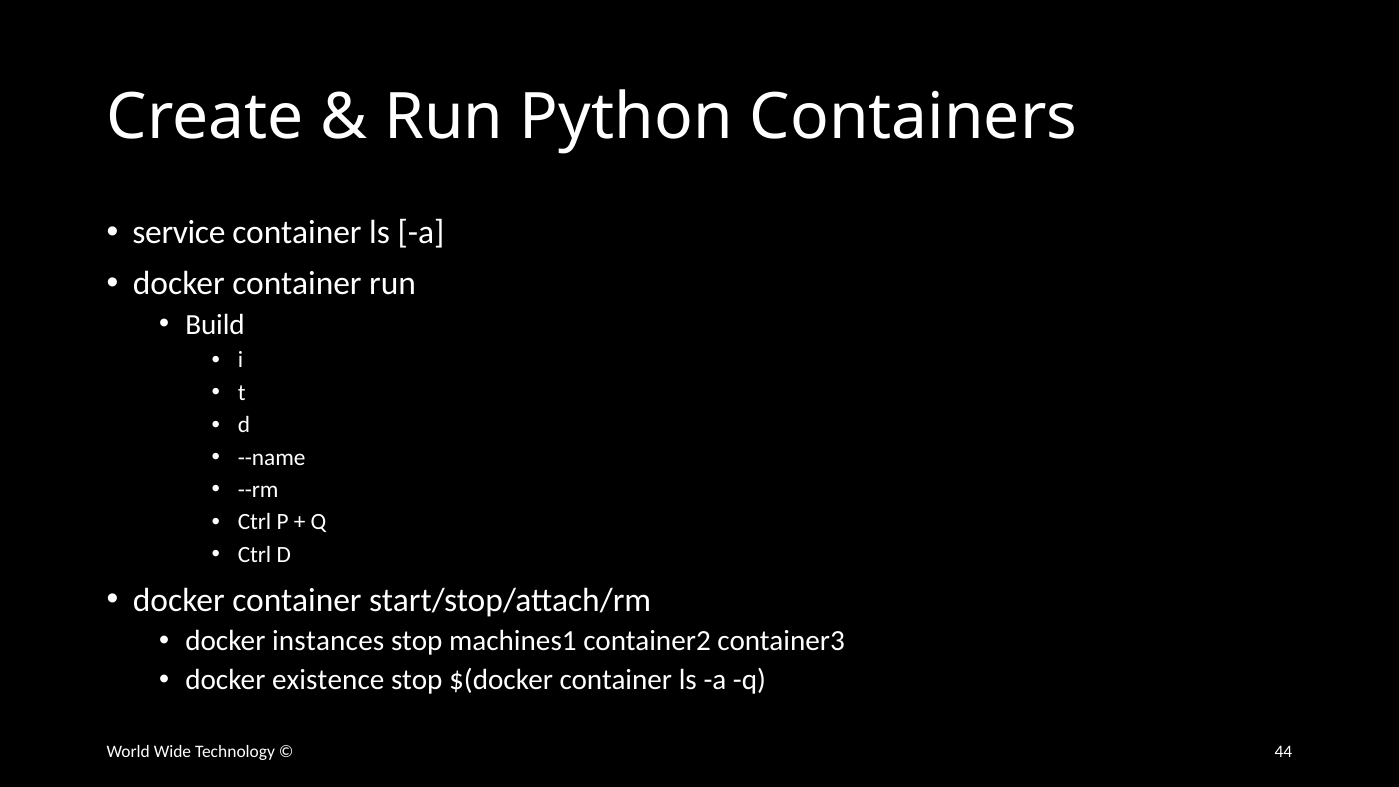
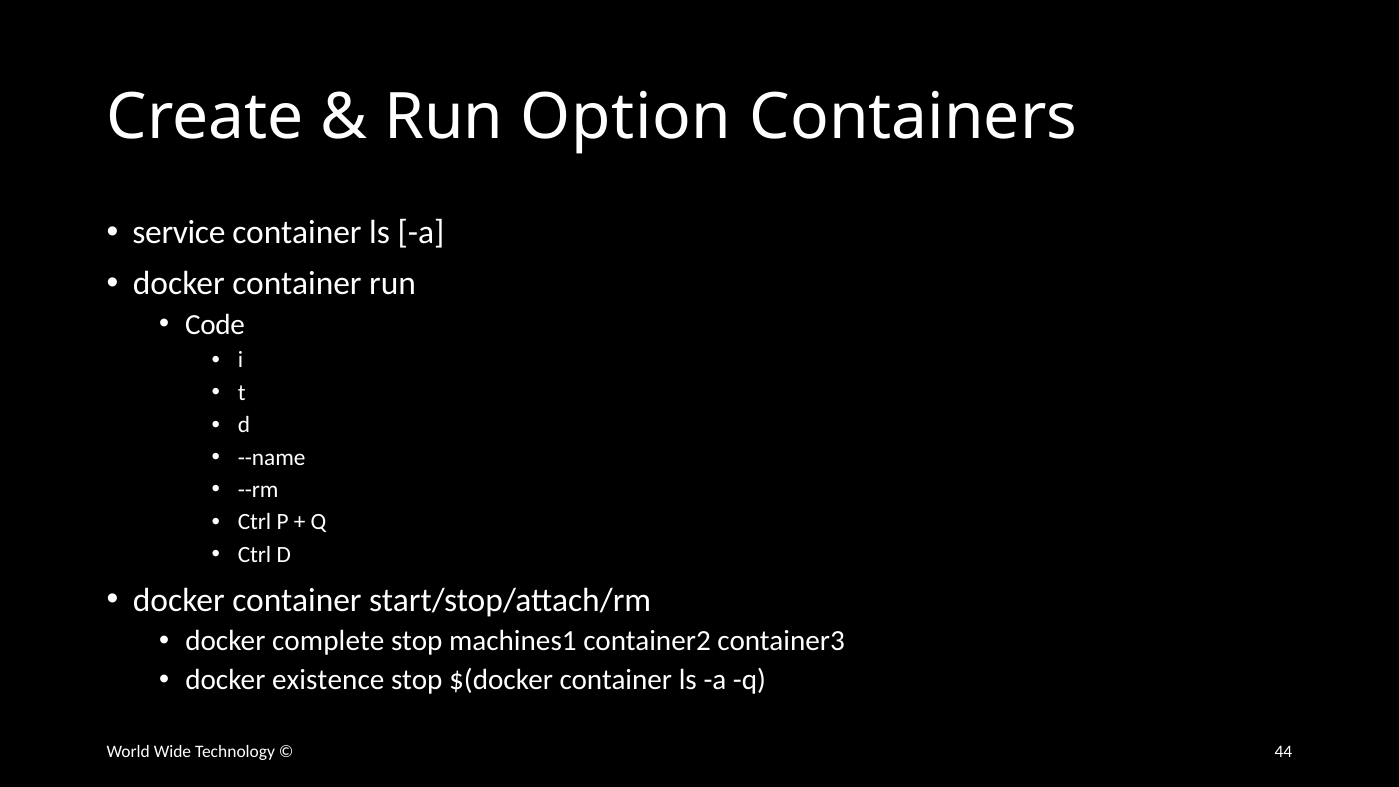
Python: Python -> Option
Build: Build -> Code
instances: instances -> complete
